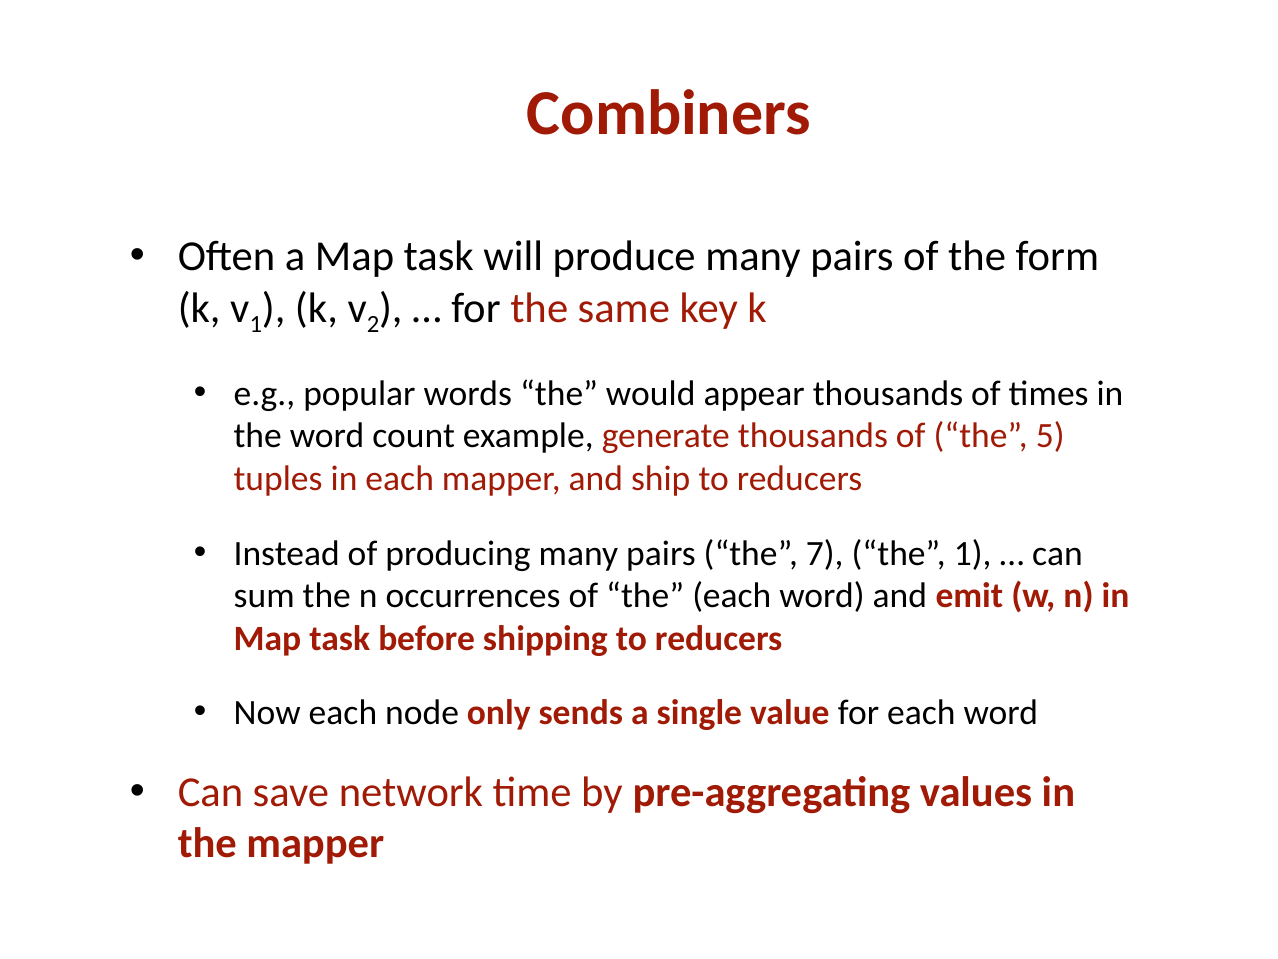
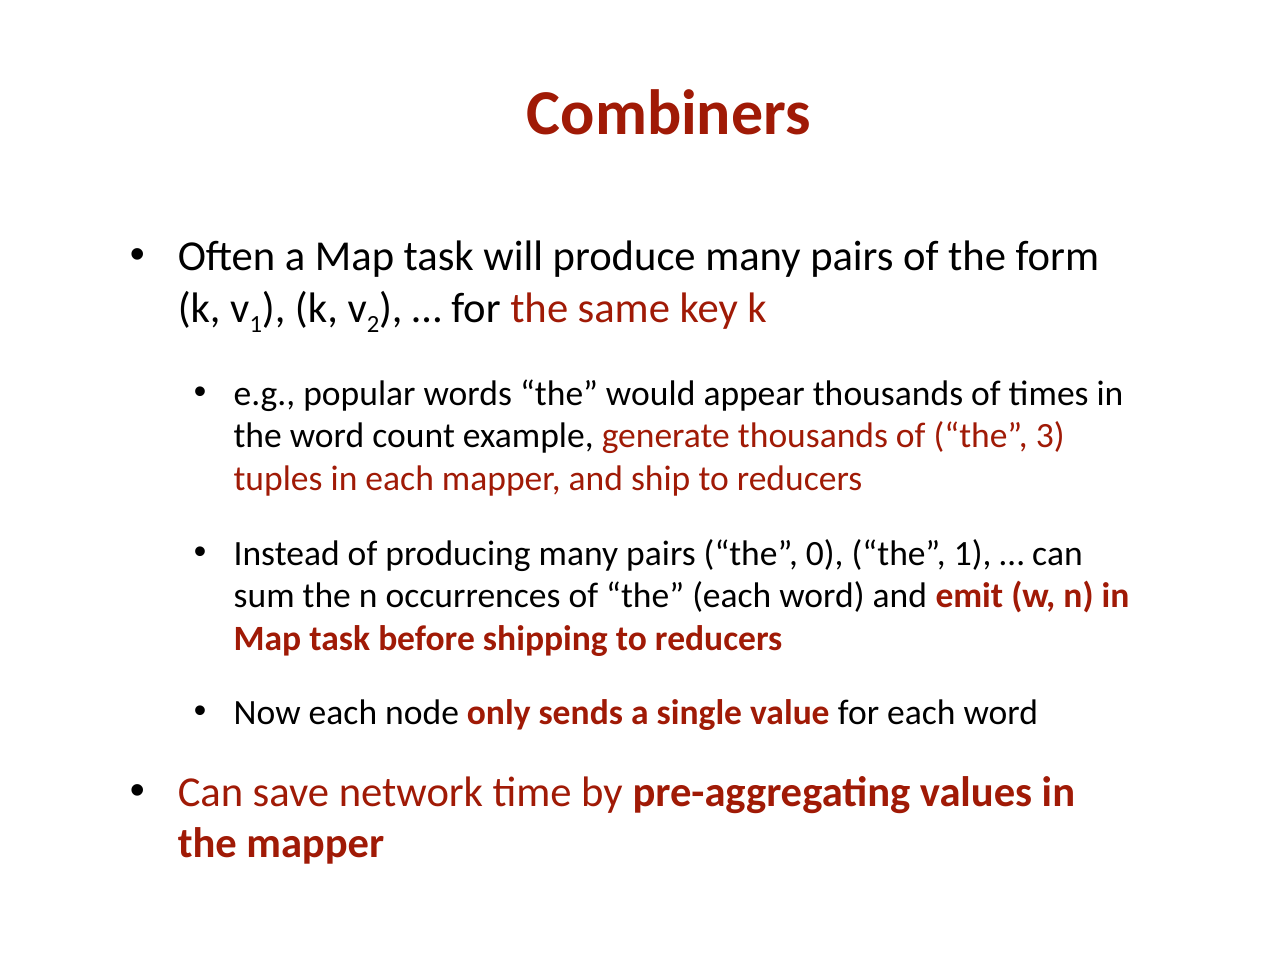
5: 5 -> 3
7: 7 -> 0
